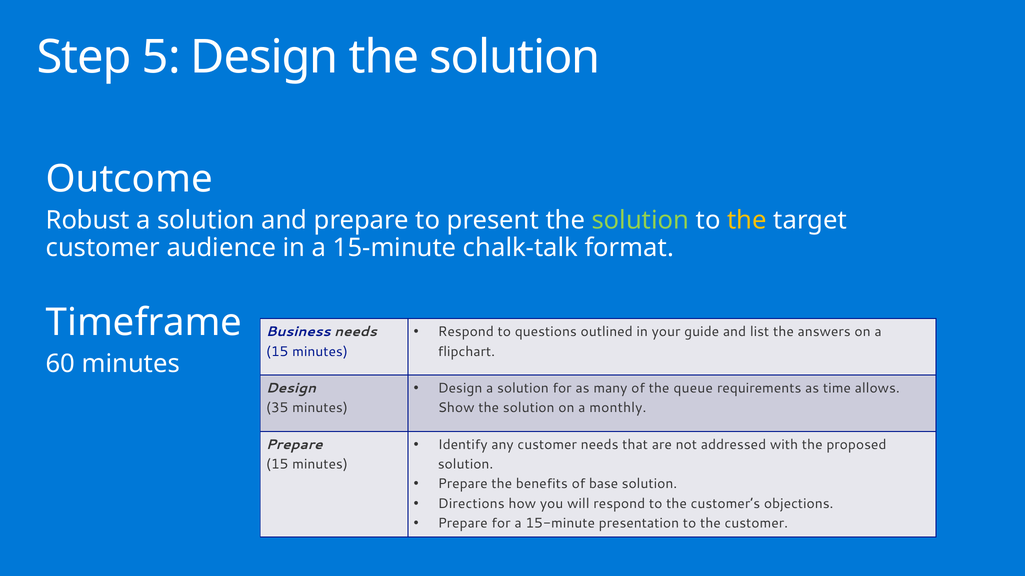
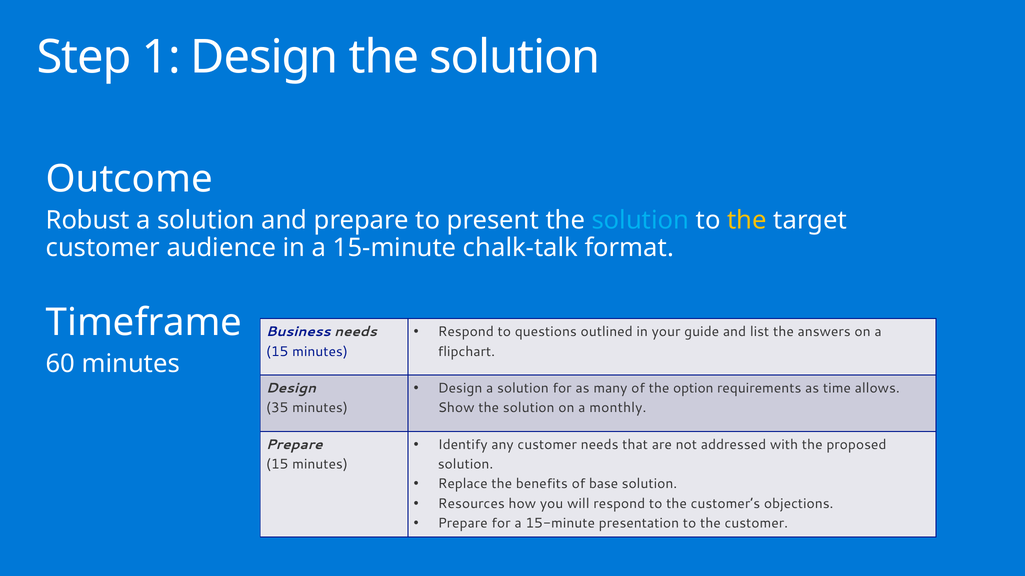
5: 5 -> 1
solution at (640, 220) colour: light green -> light blue
queue: queue -> option
Prepare at (463, 484): Prepare -> Replace
Directions: Directions -> Resources
